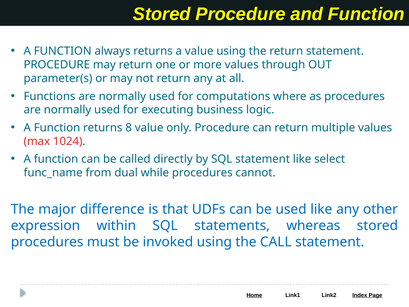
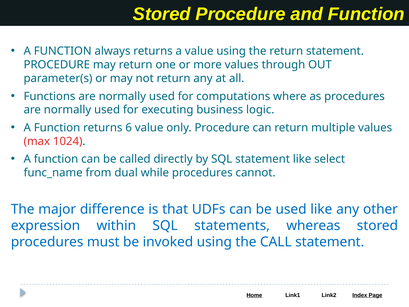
8: 8 -> 6
